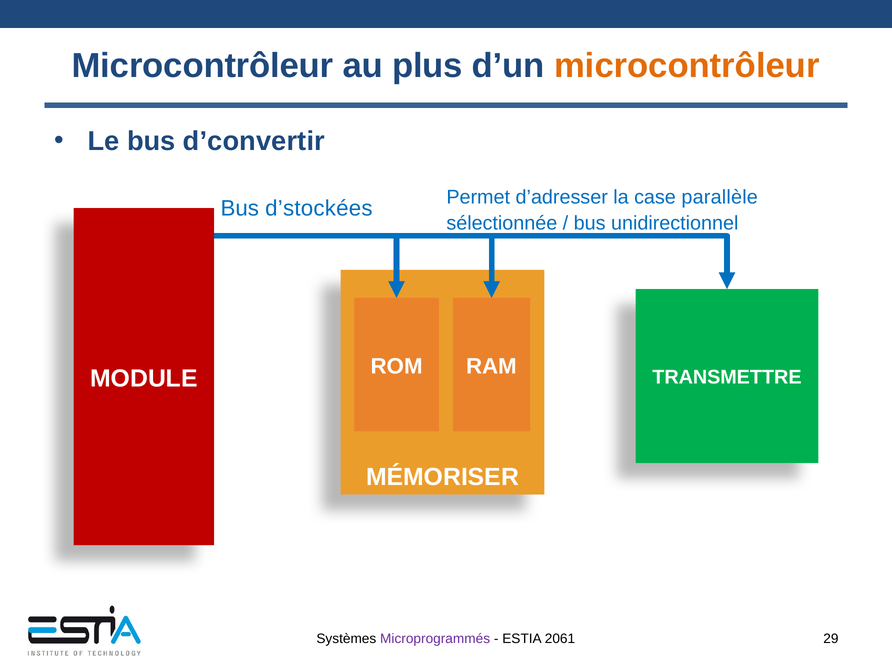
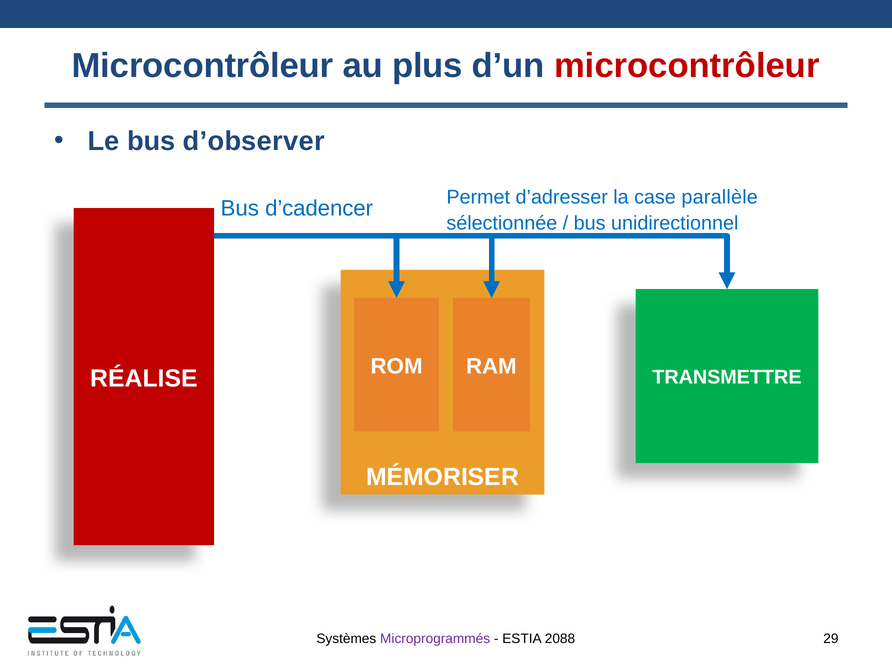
microcontrôleur at (687, 66) colour: orange -> red
d’convertir: d’convertir -> d’observer
d’stockées: d’stockées -> d’cadencer
MODULE: MODULE -> RÉALISE
2061: 2061 -> 2088
